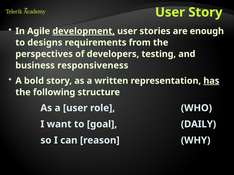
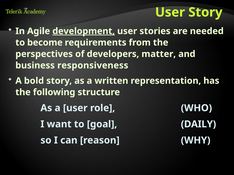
enough: enough -> needed
designs: designs -> become
testing: testing -> matter
has underline: present -> none
